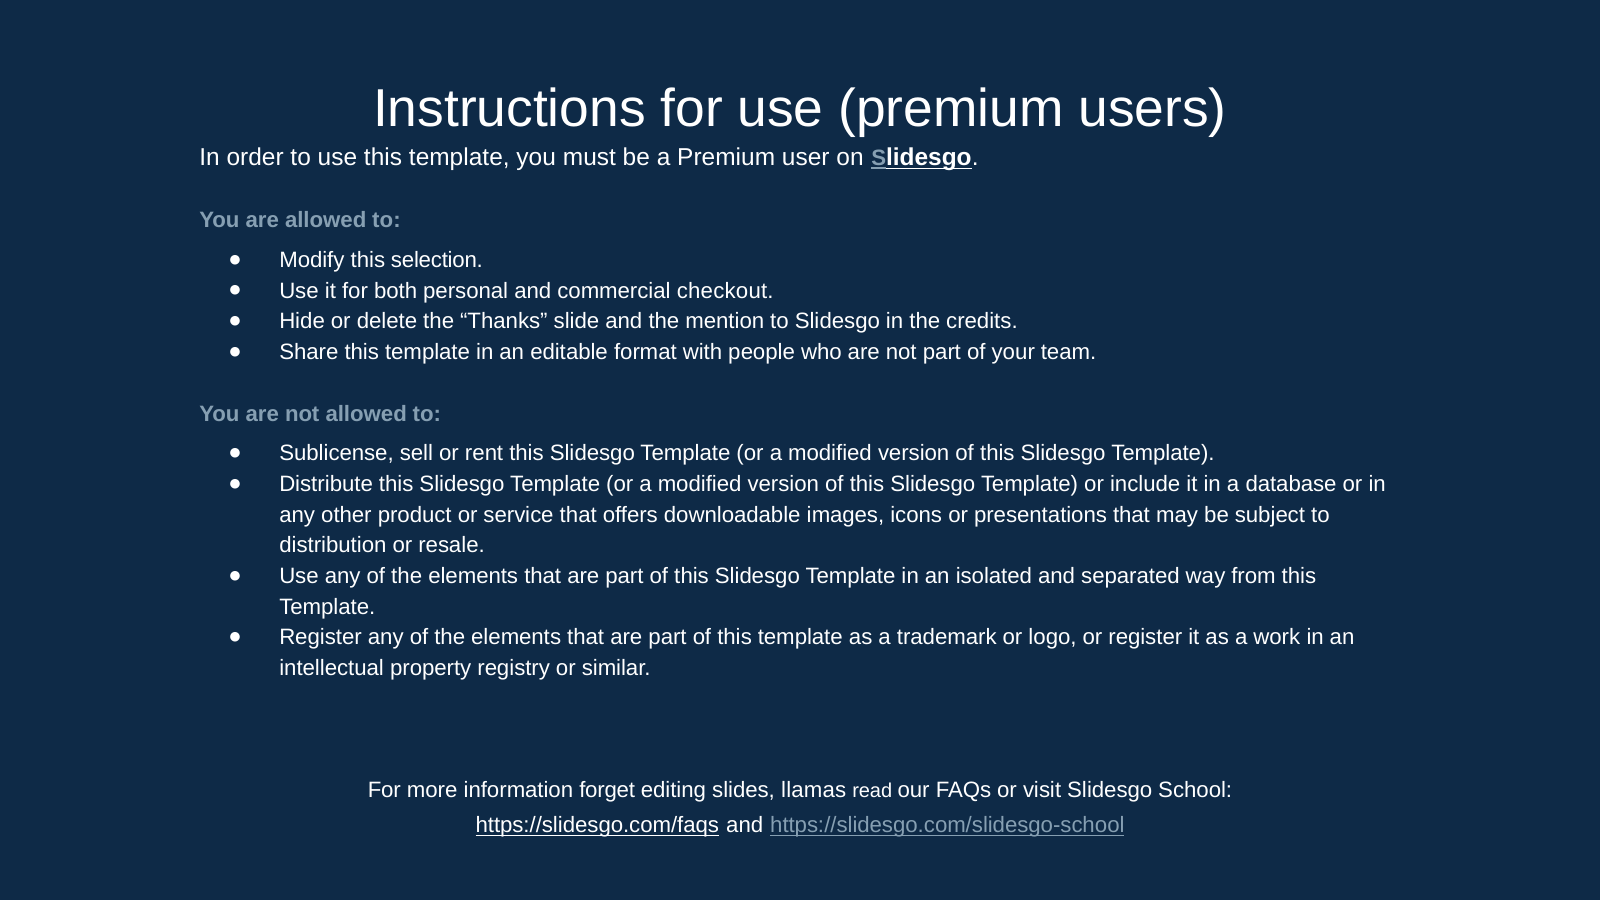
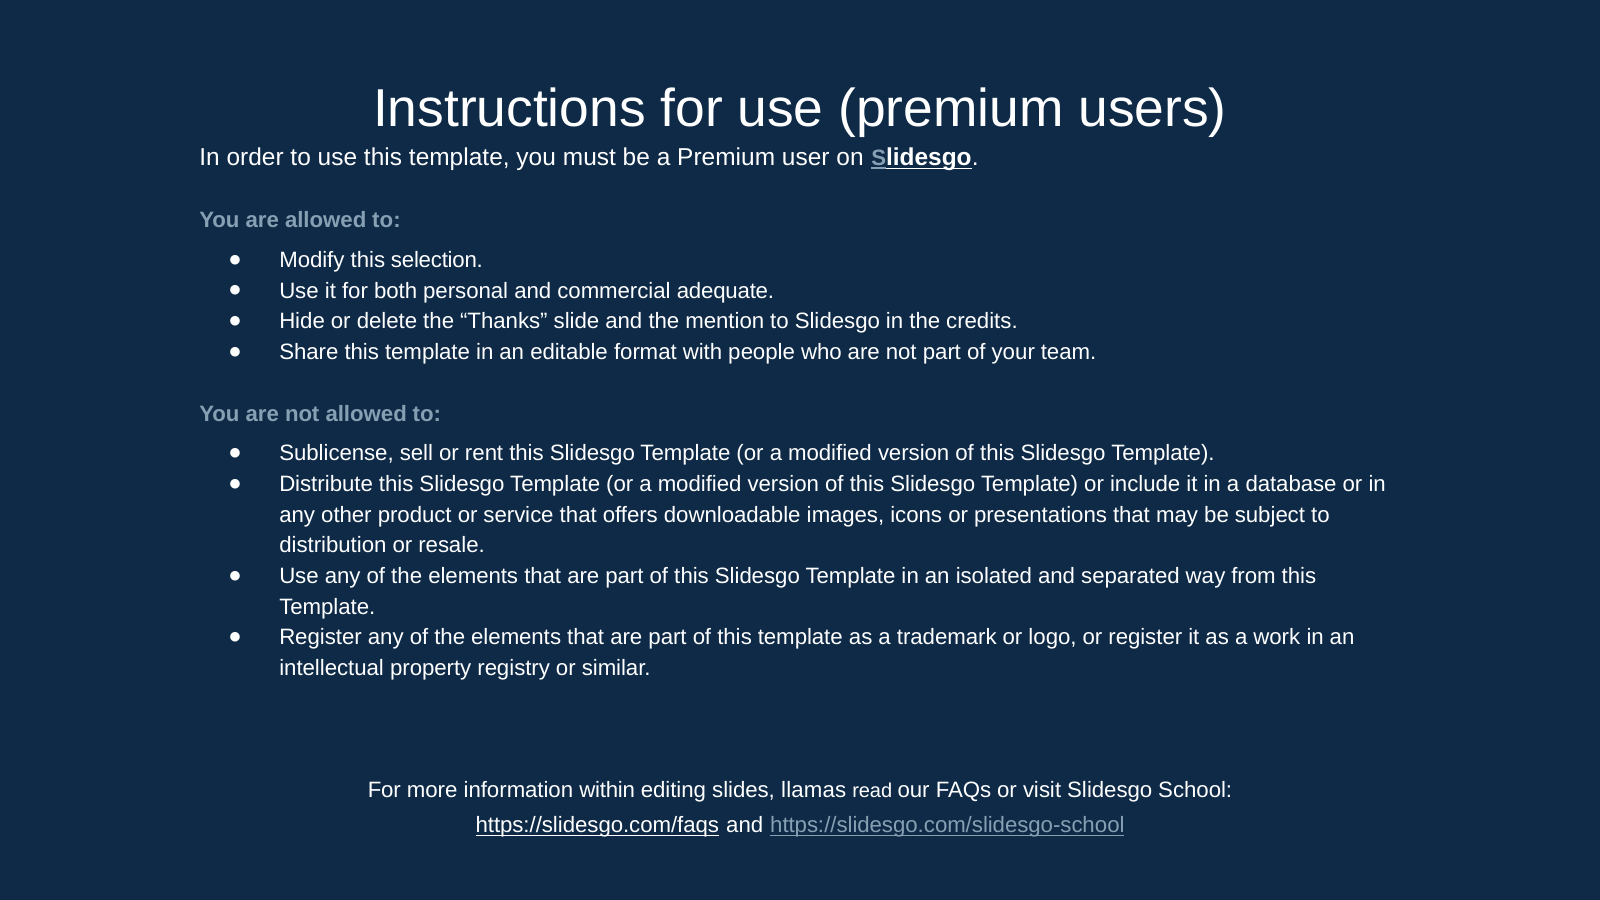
checkout: checkout -> adequate
forget: forget -> within
